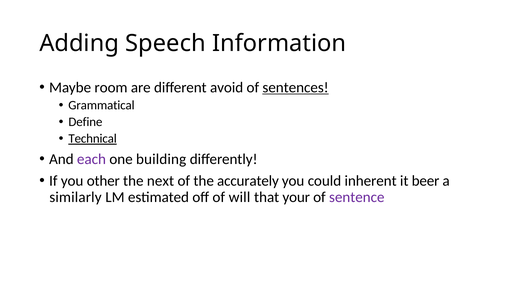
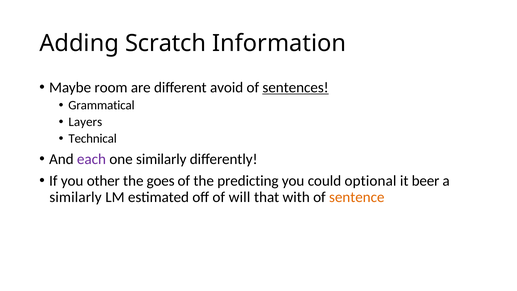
Speech: Speech -> Scratch
Define: Define -> Layers
Technical underline: present -> none
one building: building -> similarly
next: next -> goes
accurately: accurately -> predicting
inherent: inherent -> optional
your: your -> with
sentence colour: purple -> orange
